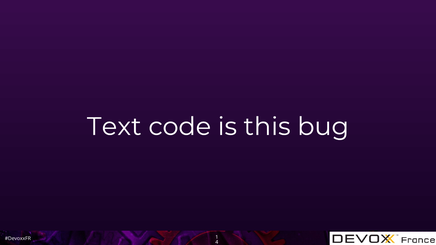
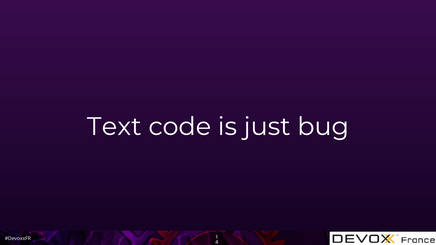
this: this -> just
